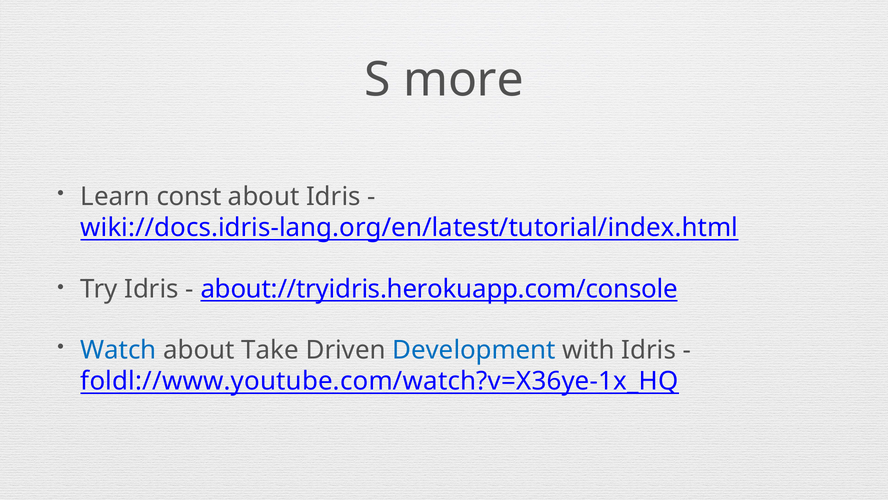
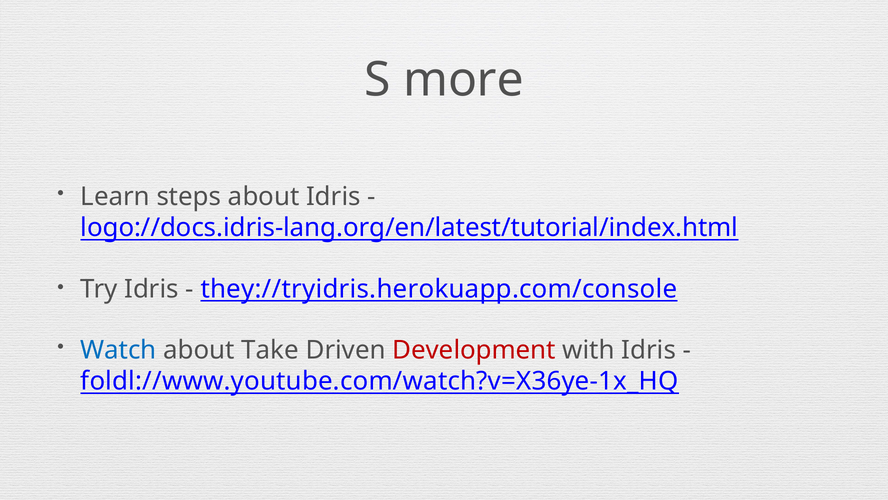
const: const -> steps
wiki://docs.idris-lang.org/en/latest/tutorial/index.html: wiki://docs.idris-lang.org/en/latest/tutorial/index.html -> logo://docs.idris-lang.org/en/latest/tutorial/index.html
about://tryidris.herokuapp.com/console: about://tryidris.herokuapp.com/console -> they://tryidris.herokuapp.com/console
Development colour: blue -> red
